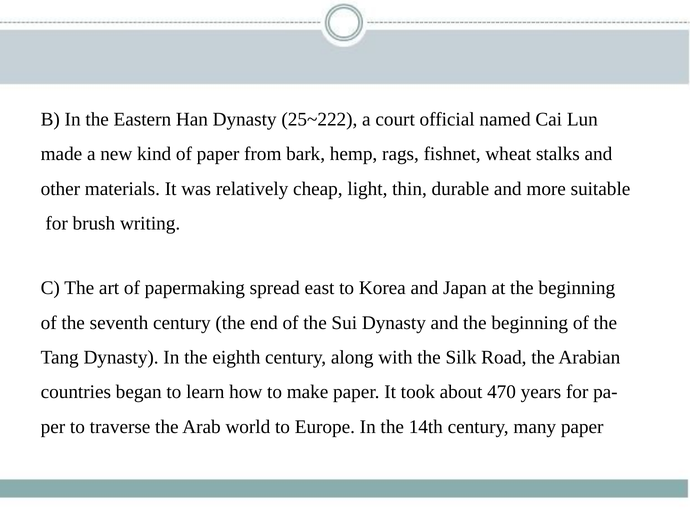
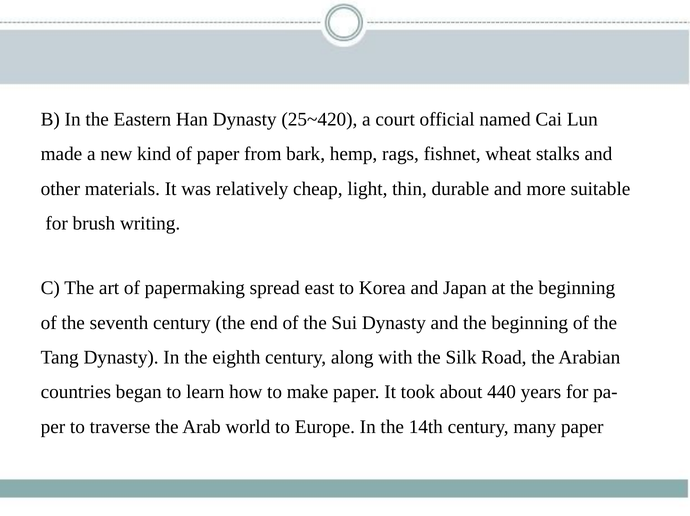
25~222: 25~222 -> 25~420
470: 470 -> 440
